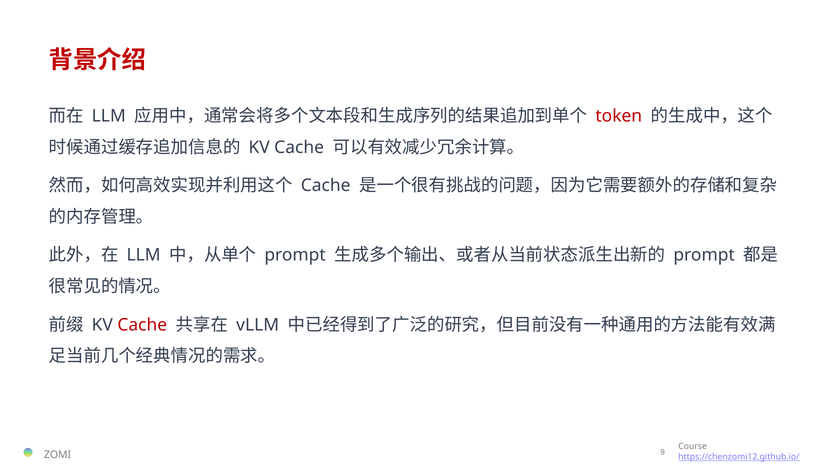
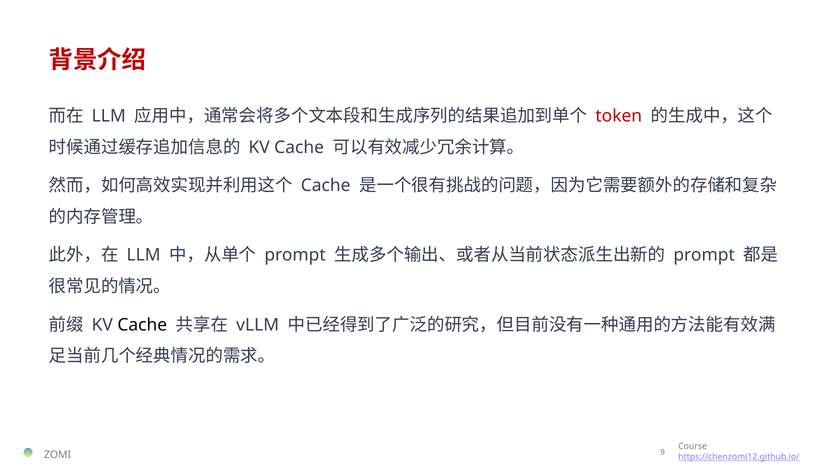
Cache at (142, 324) colour: red -> black
